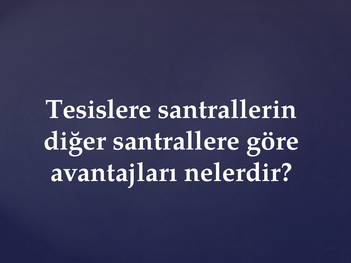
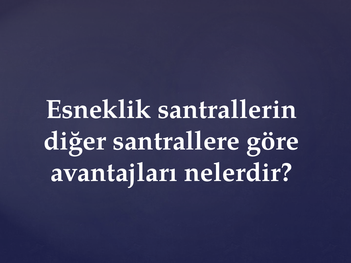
Tesislere: Tesislere -> Esneklik
